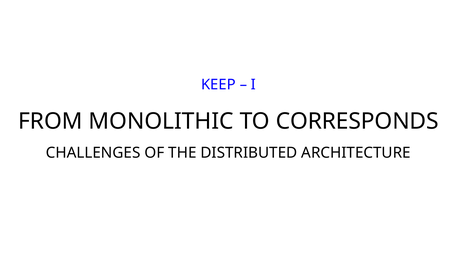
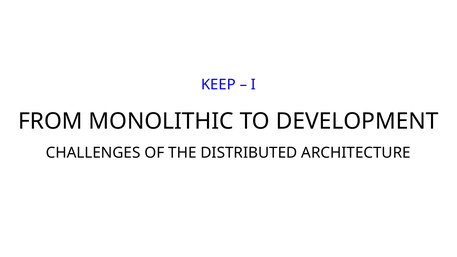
CORRESPONDS: CORRESPONDS -> DEVELOPMENT
